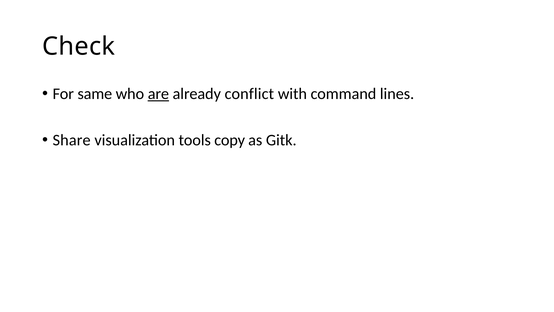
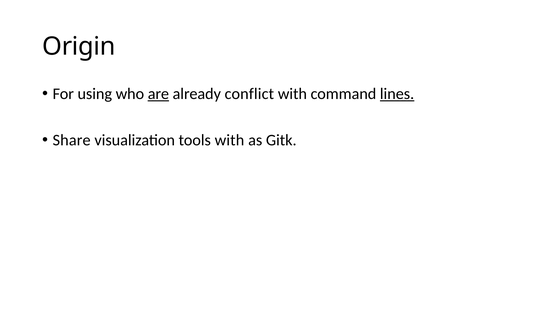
Check: Check -> Origin
same: same -> using
lines underline: none -> present
tools copy: copy -> with
